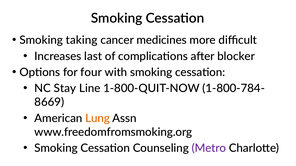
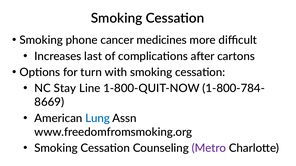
taking: taking -> phone
blocker: blocker -> cartons
four: four -> turn
Lung colour: orange -> blue
